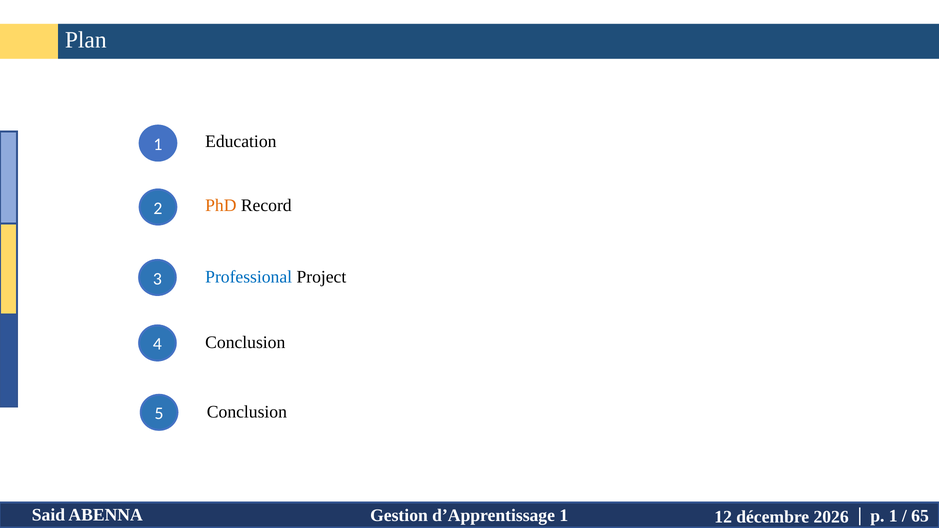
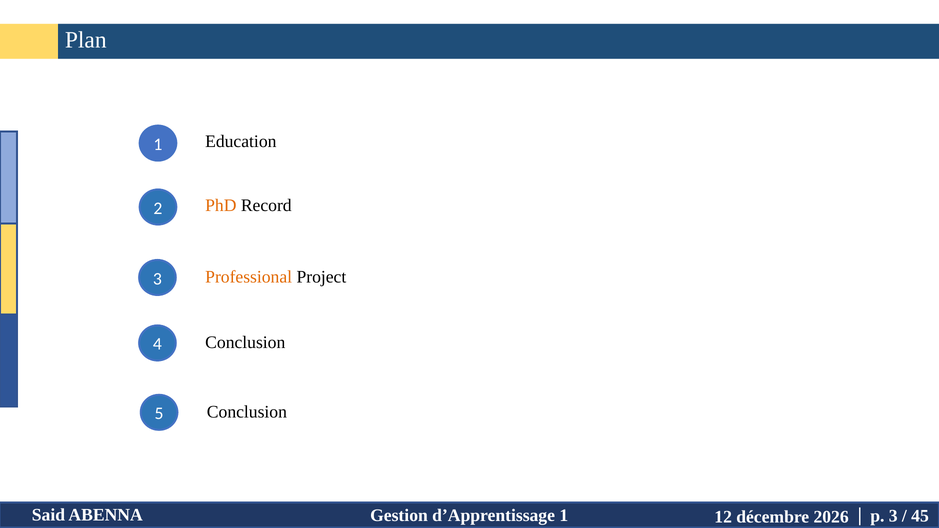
Professional colour: blue -> orange
p 1: 1 -> 3
65: 65 -> 45
